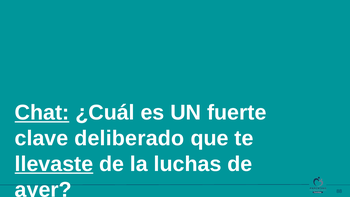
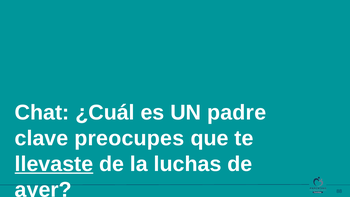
Chat underline: present -> none
fuerte: fuerte -> padre
deliberado: deliberado -> preocupes
